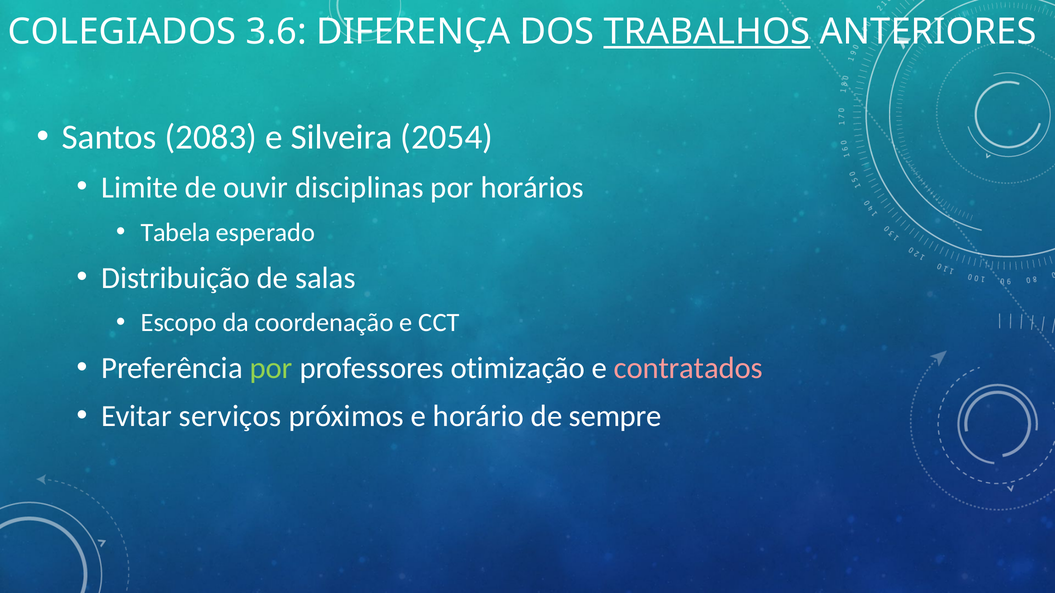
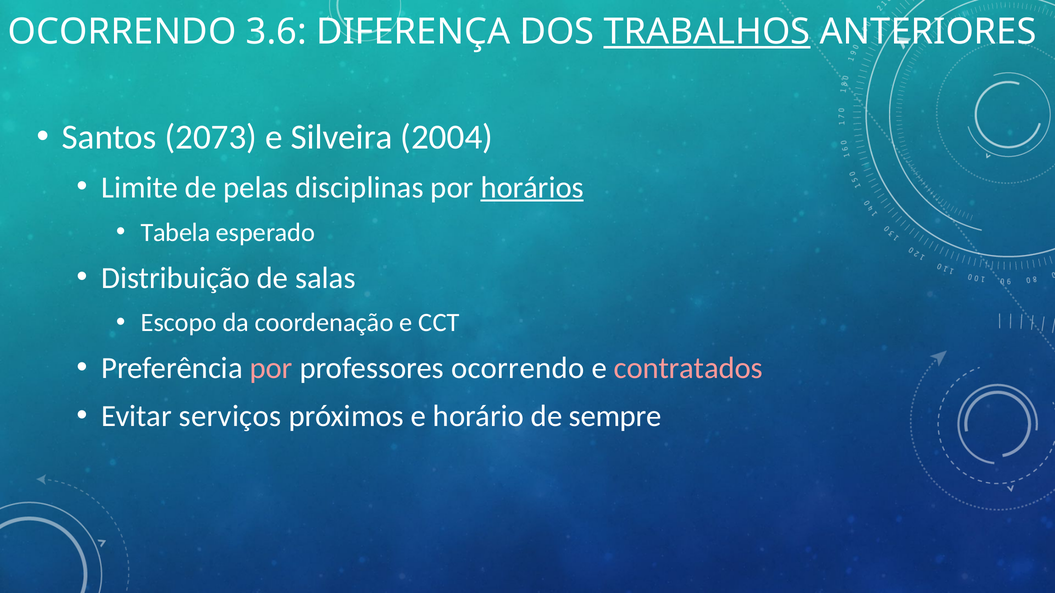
COLEGIADOS at (122, 32): COLEGIADOS -> OCORRENDO
2083: 2083 -> 2073
2054: 2054 -> 2004
ouvir: ouvir -> pelas
horários underline: none -> present
por at (271, 369) colour: light green -> pink
professores otimização: otimização -> ocorrendo
